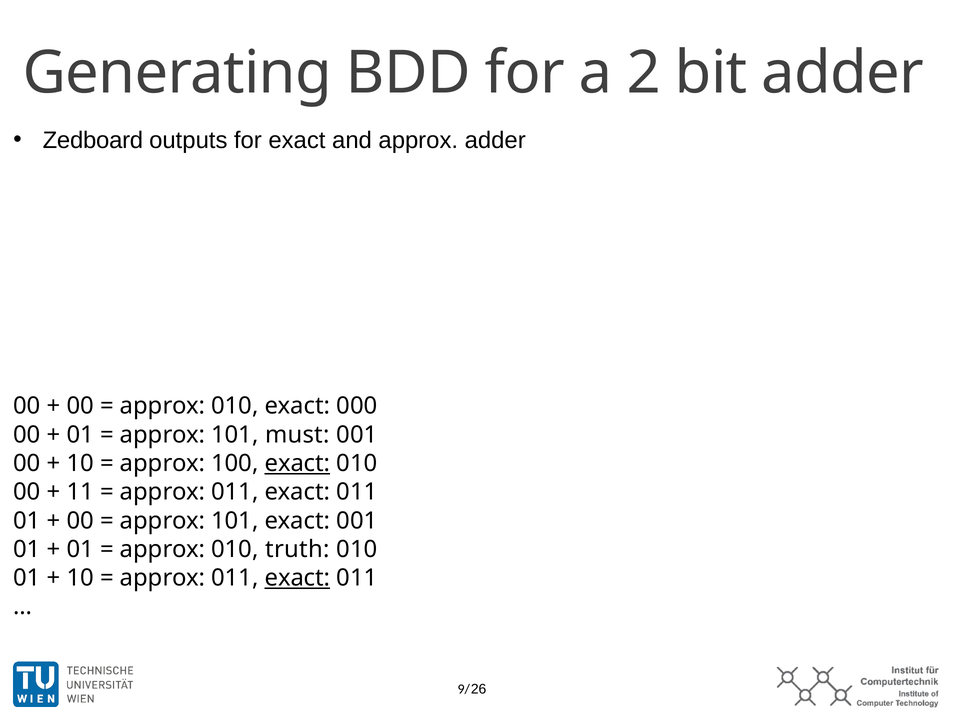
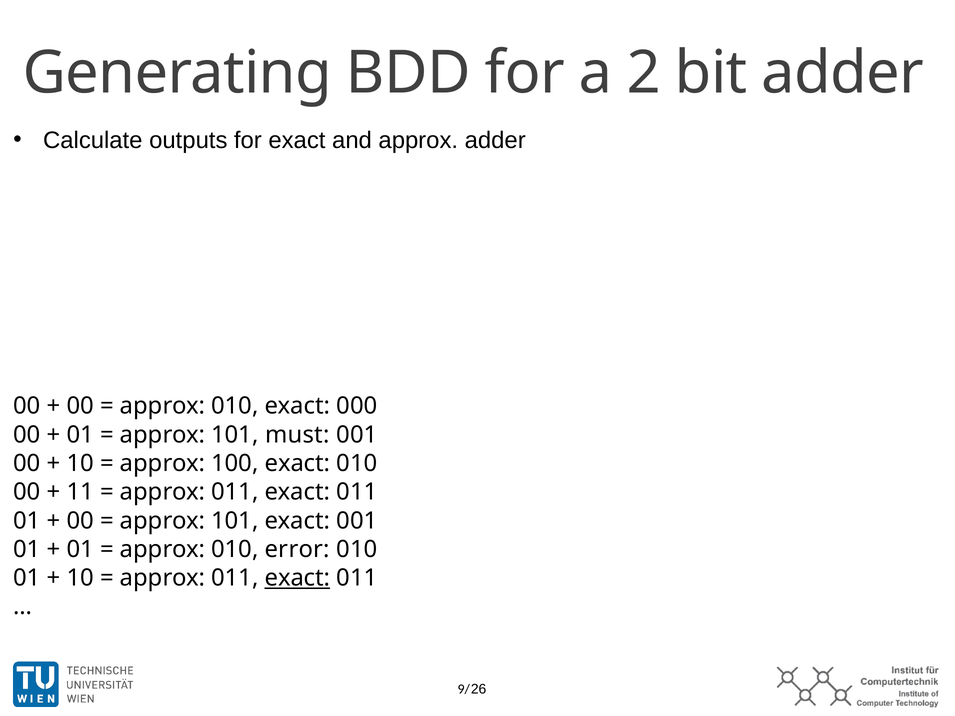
Zedboard: Zedboard -> Calculate
exact at (297, 464) underline: present -> none
truth: truth -> error
